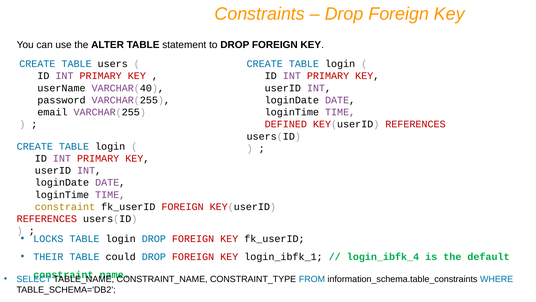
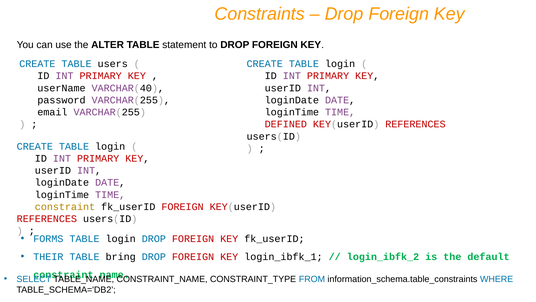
LOCKS: LOCKS -> FORMS
could: could -> bring
login_ibfk_4: login_ibfk_4 -> login_ibfk_2
